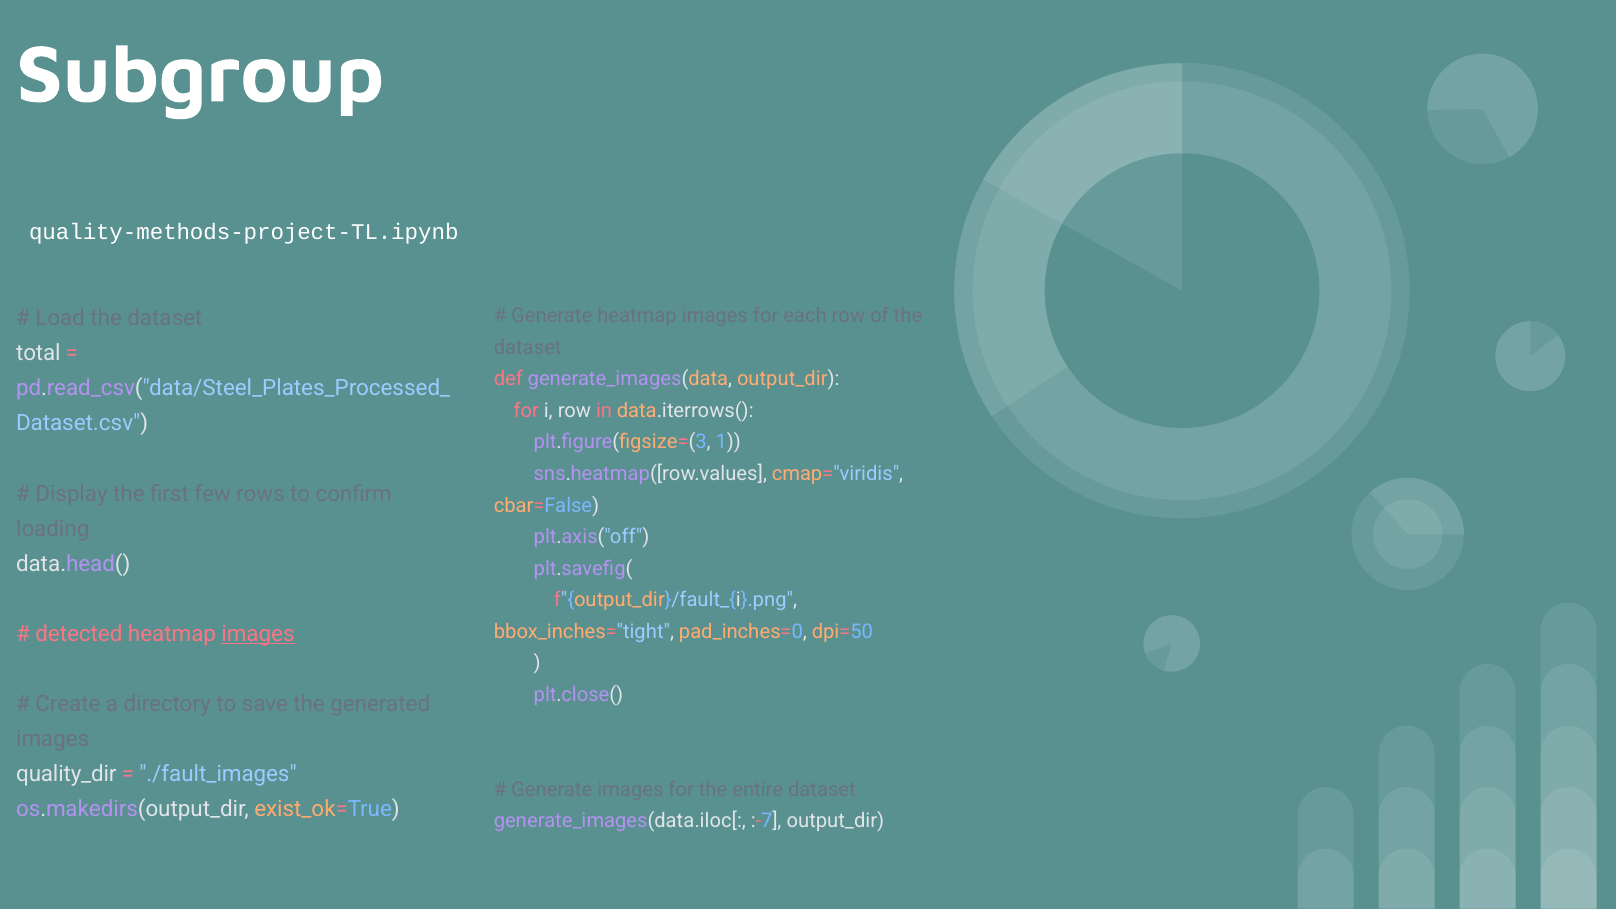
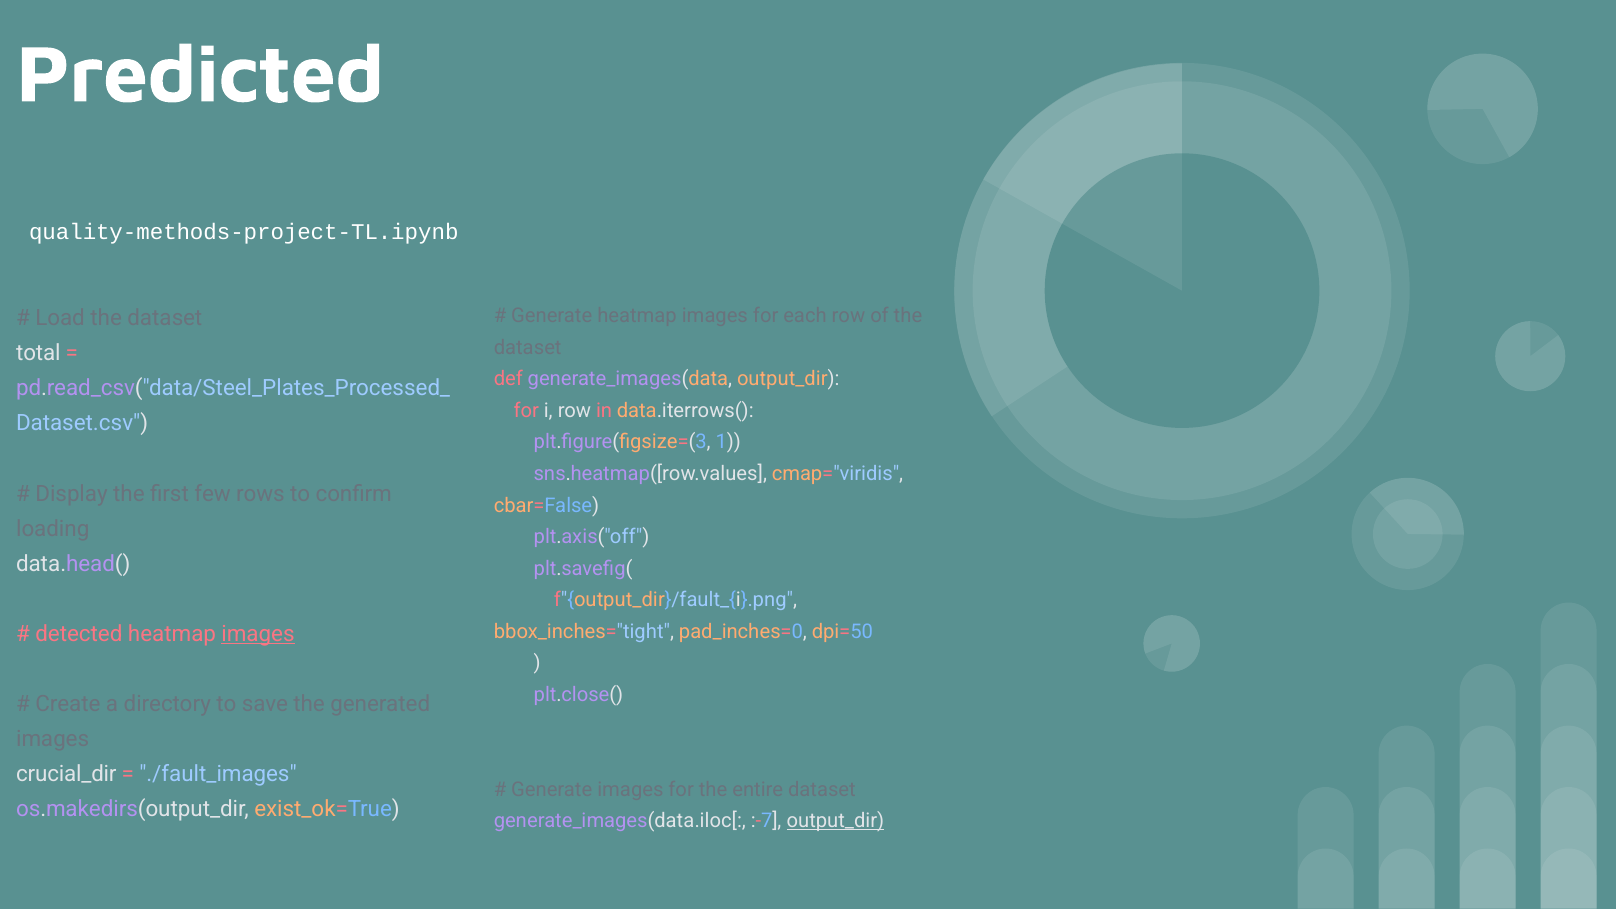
Subgroup: Subgroup -> Predicted
quality_dir: quality_dir -> crucial_dir
output_dir at (835, 821) underline: none -> present
